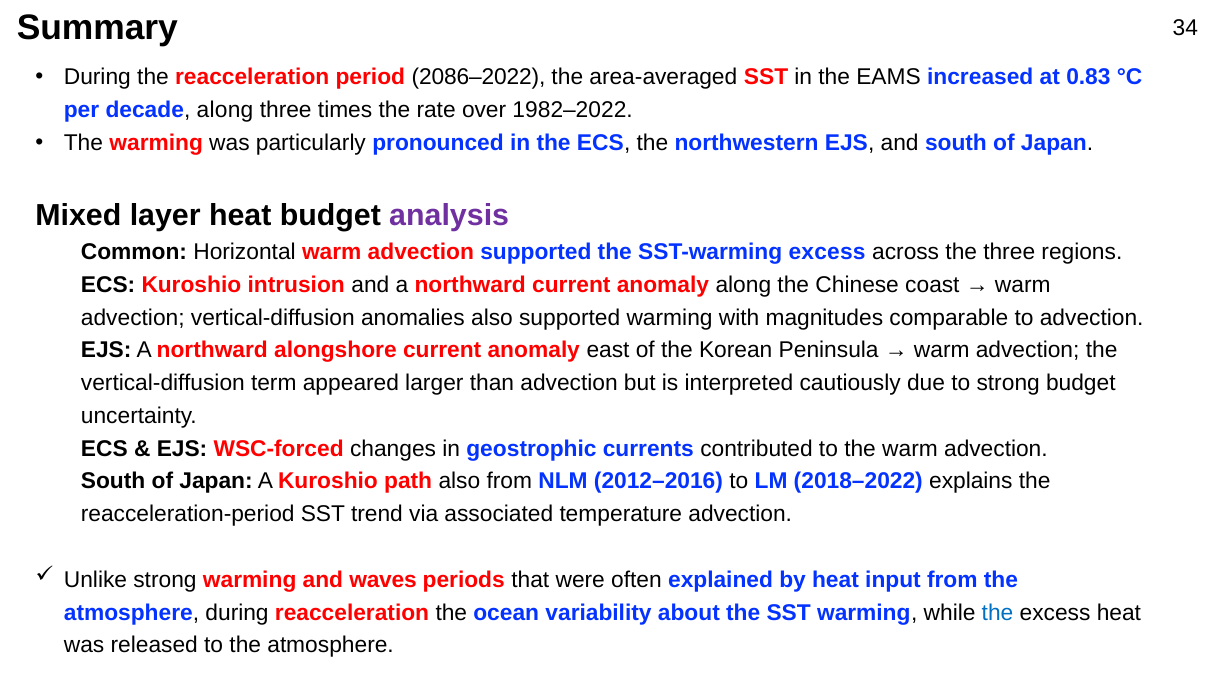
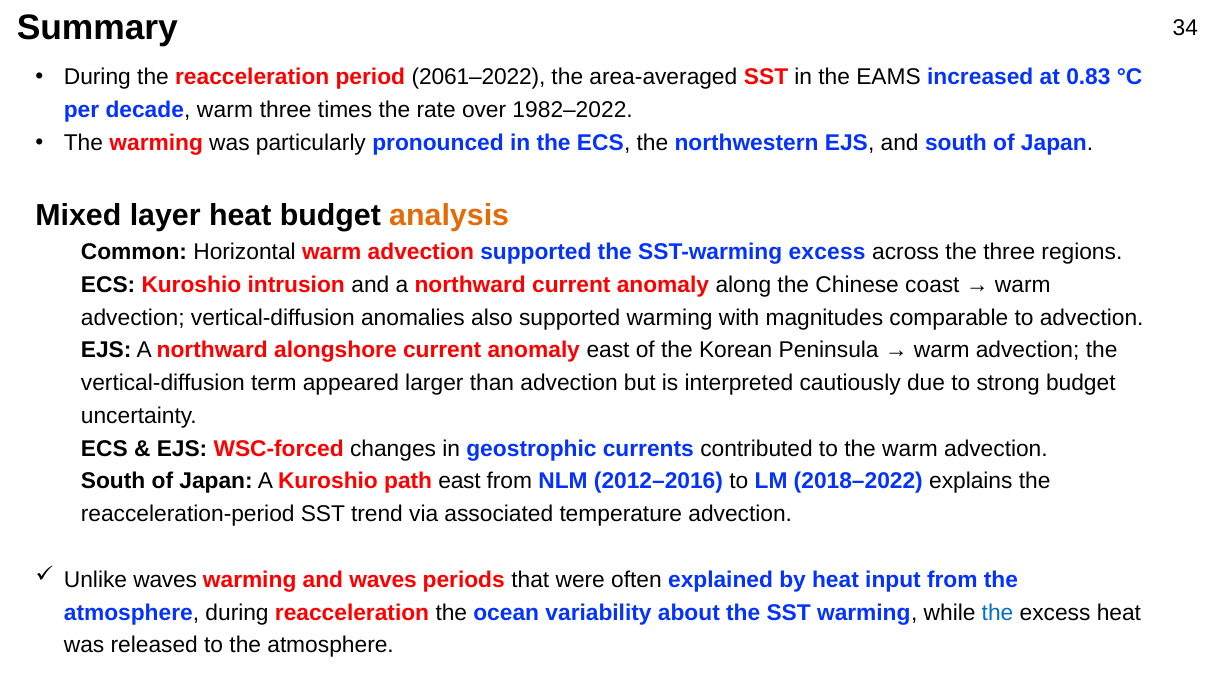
2086–2022: 2086–2022 -> 2061–2022
decade along: along -> warm
analysis colour: purple -> orange
path also: also -> east
Unlike strong: strong -> waves
